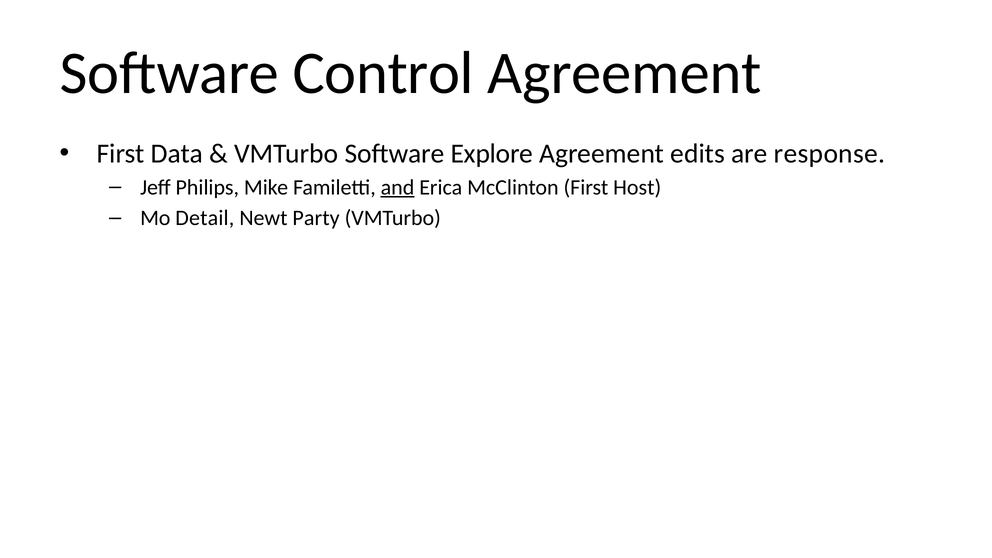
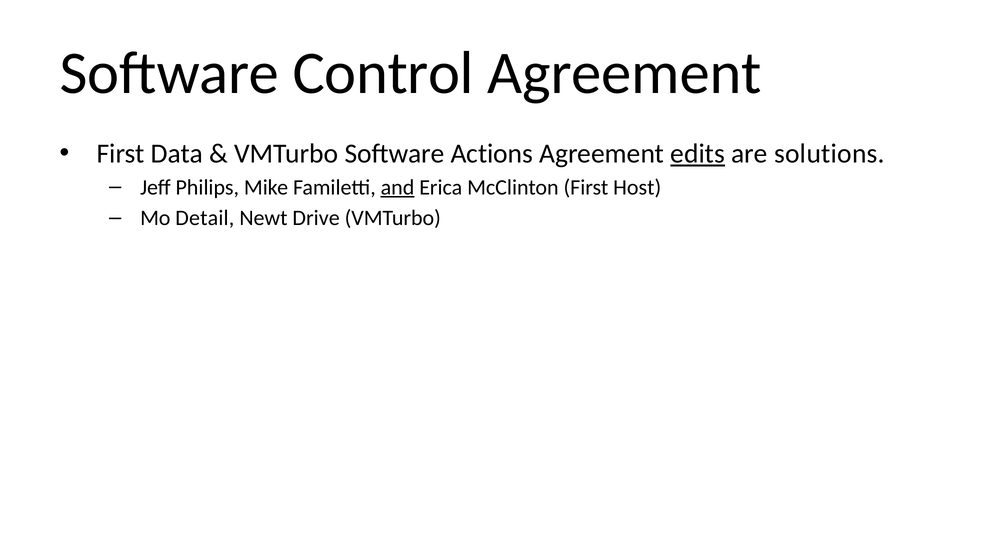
Explore: Explore -> Actions
edits underline: none -> present
response: response -> solutions
Party: Party -> Drive
